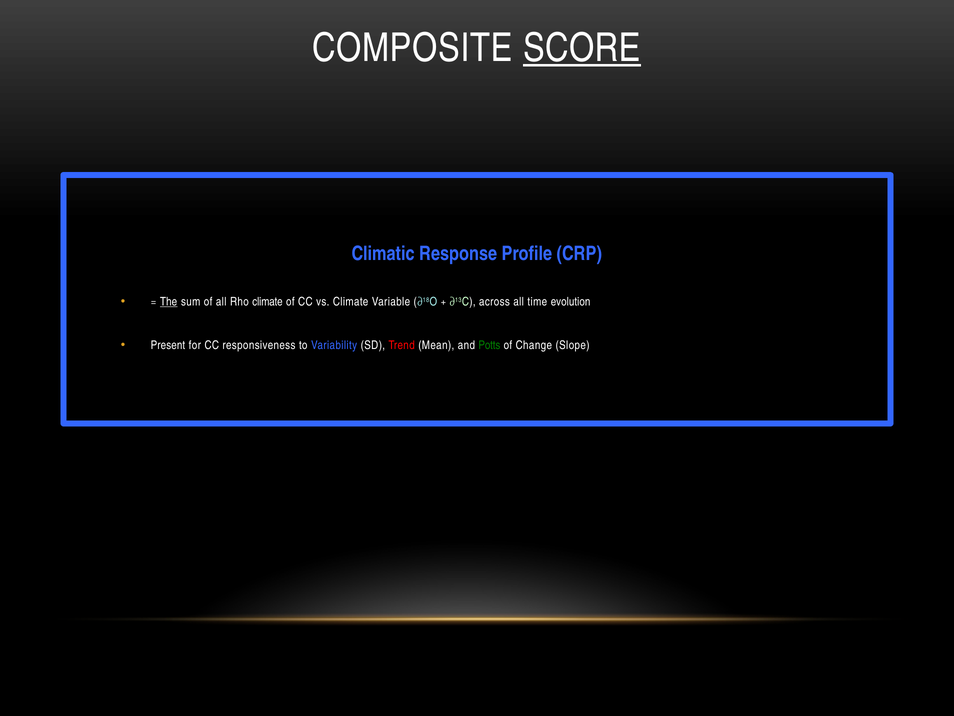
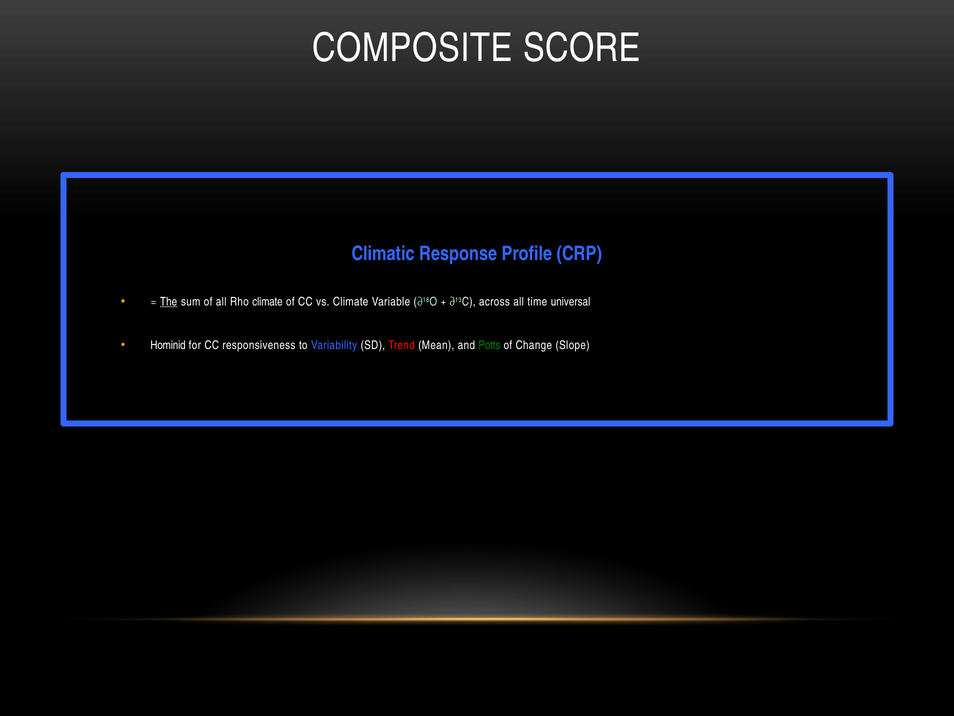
SCORE underline: present -> none
evolution: evolution -> universal
Present: Present -> Hominid
